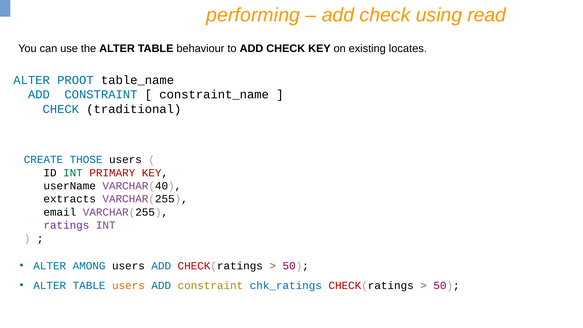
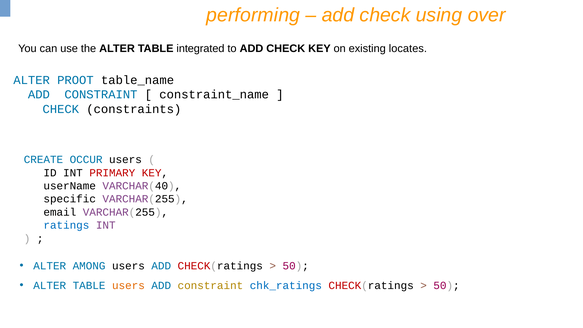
read: read -> over
behaviour: behaviour -> integrated
traditional: traditional -> constraints
THOSE: THOSE -> OCCUR
INT at (73, 173) colour: green -> black
extracts: extracts -> specific
ratings colour: purple -> blue
